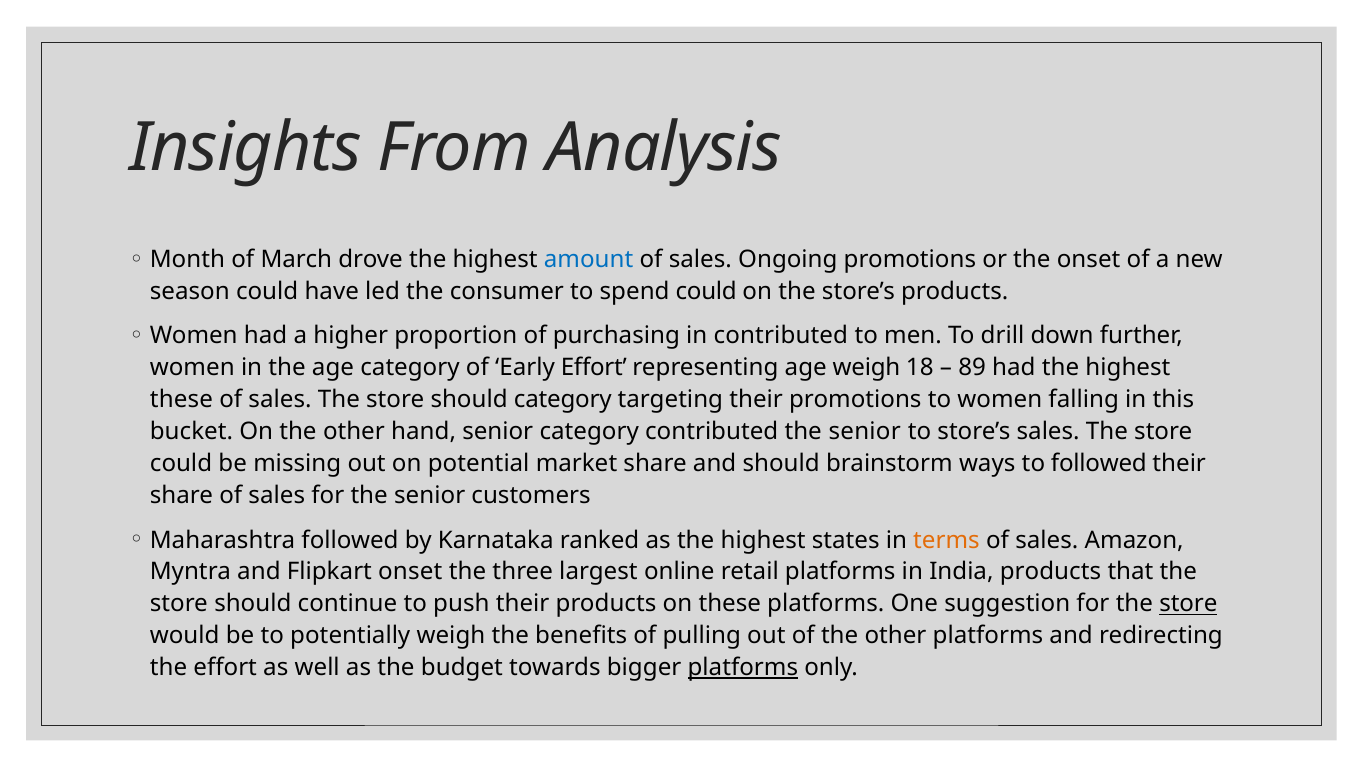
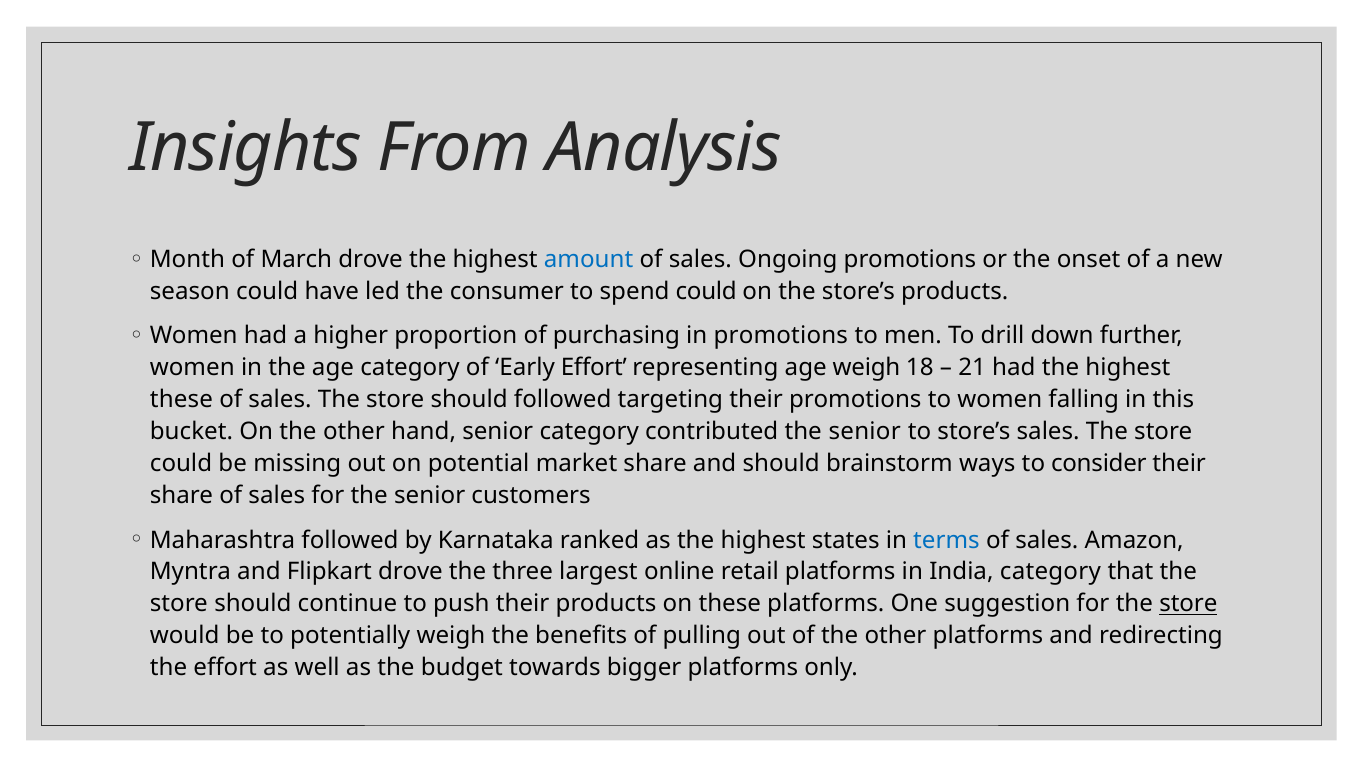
in contributed: contributed -> promotions
89: 89 -> 21
should category: category -> followed
to followed: followed -> consider
terms colour: orange -> blue
Flipkart onset: onset -> drove
India products: products -> category
platforms at (743, 667) underline: present -> none
